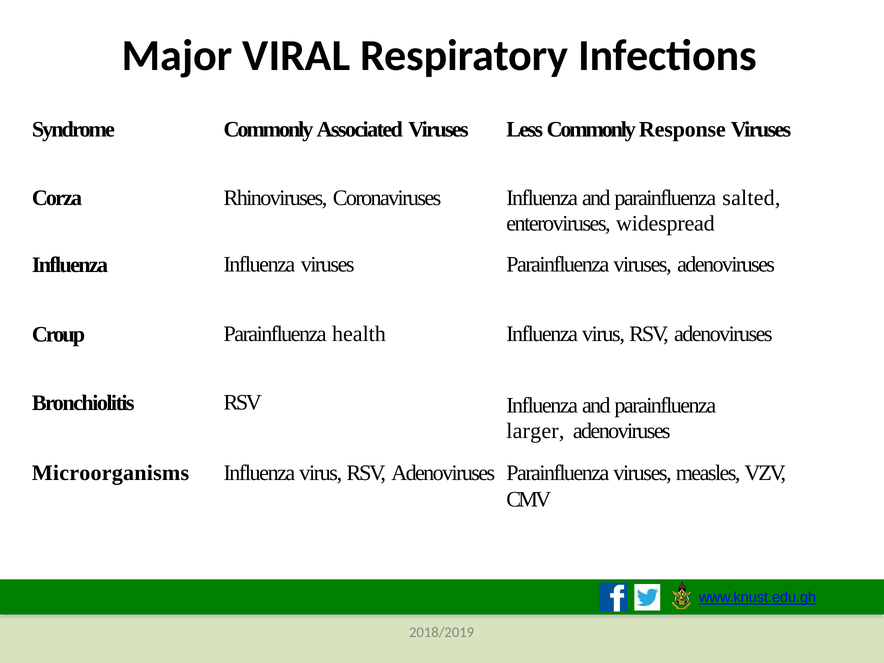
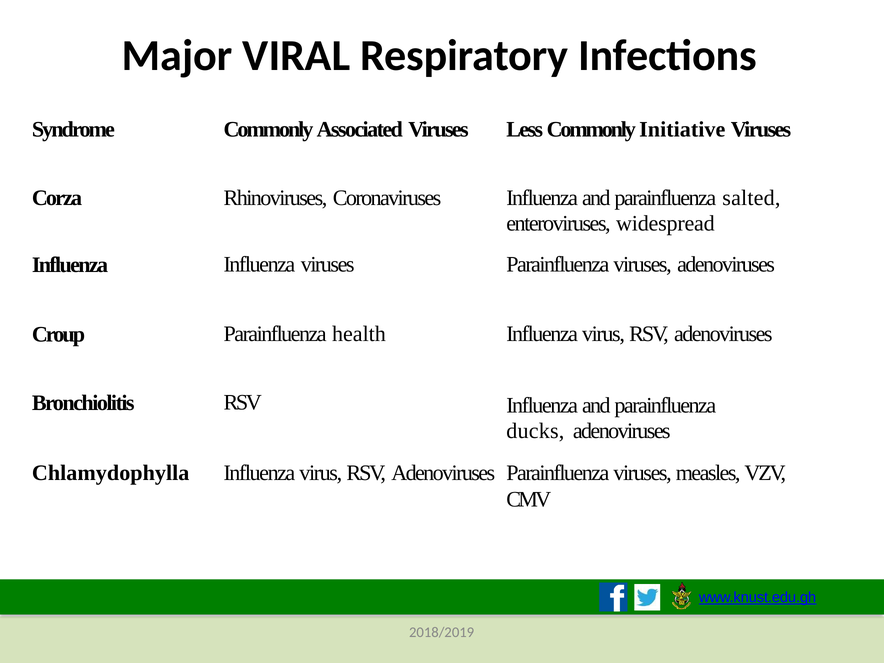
Response: Response -> Initiative
larger: larger -> ducks
Microorganisms: Microorganisms -> Chlamydophylla
